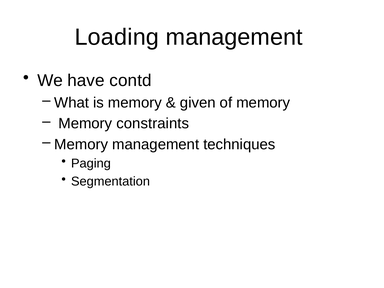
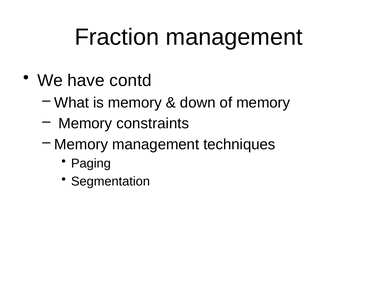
Loading: Loading -> Fraction
given: given -> down
